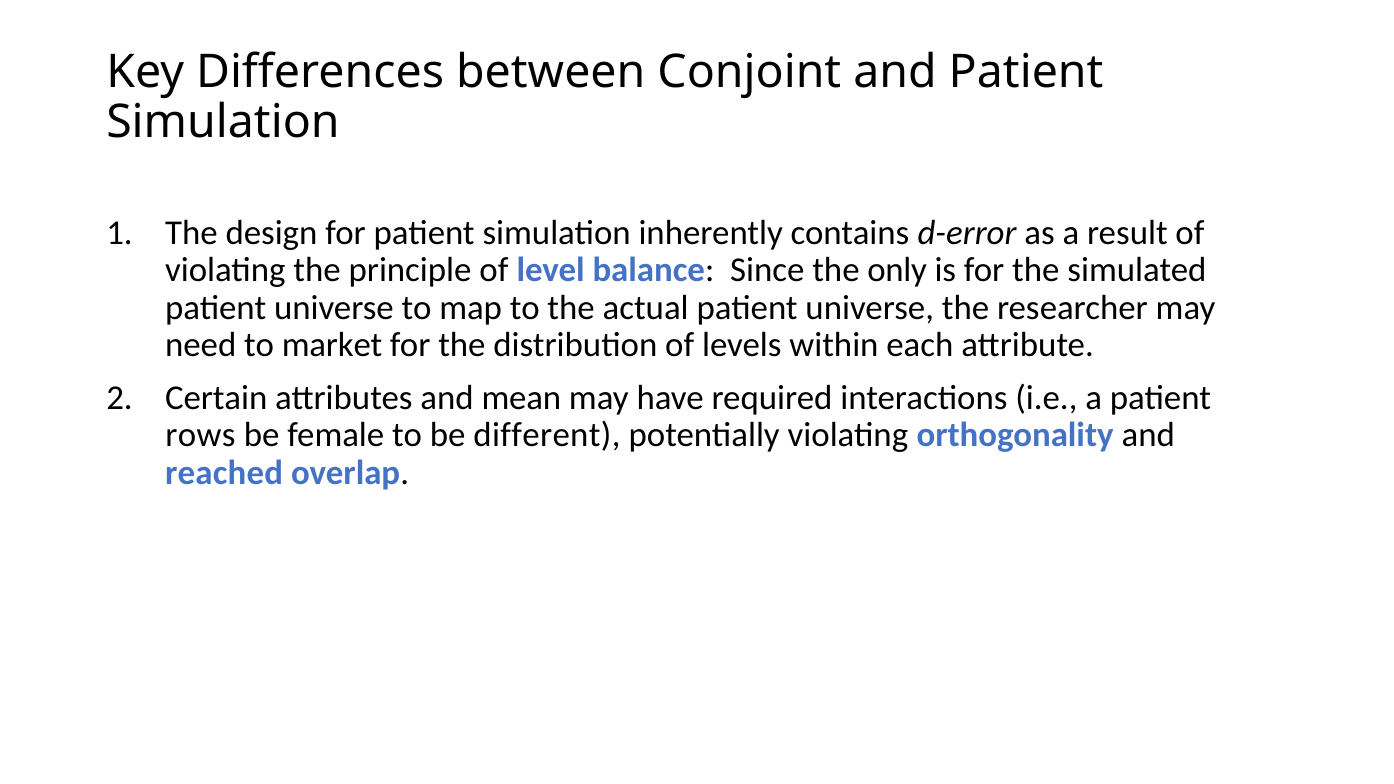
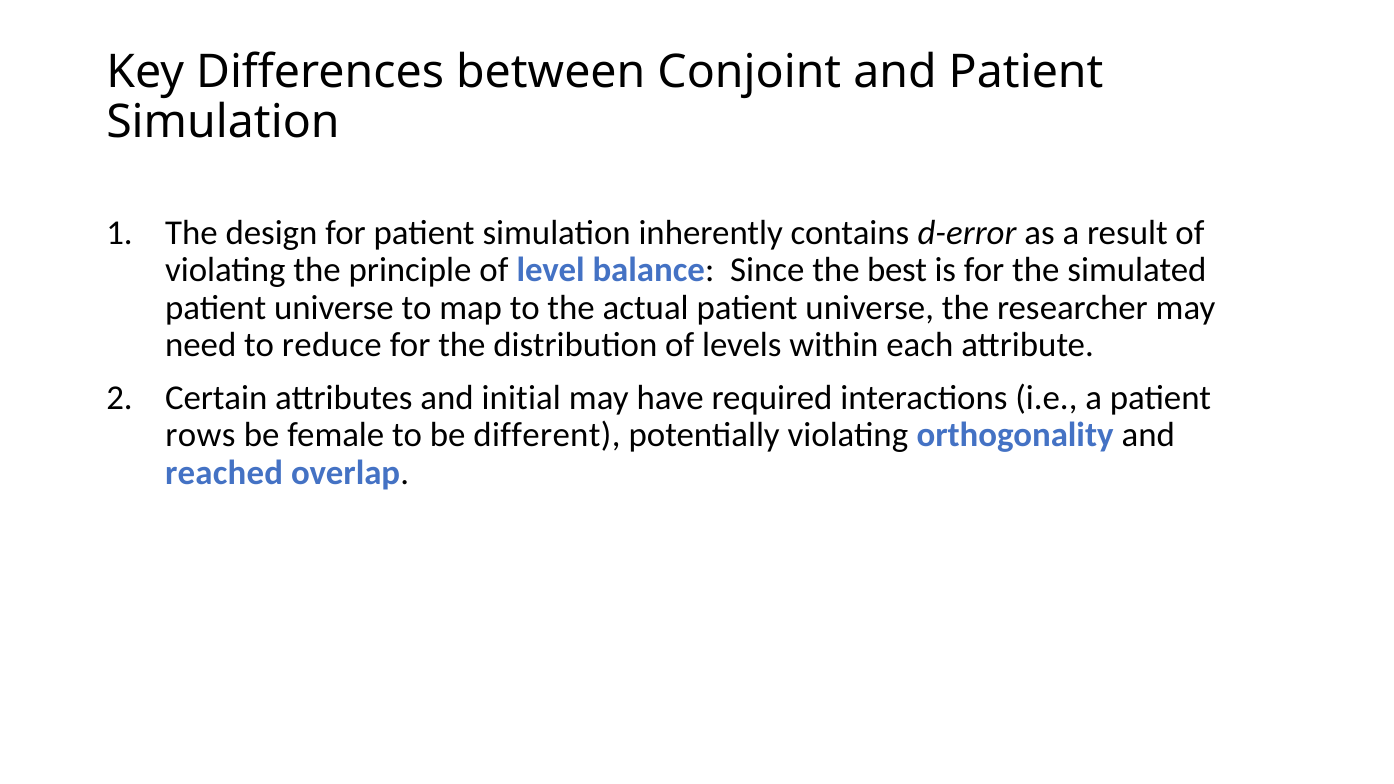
only: only -> best
market: market -> reduce
mean: mean -> initial
